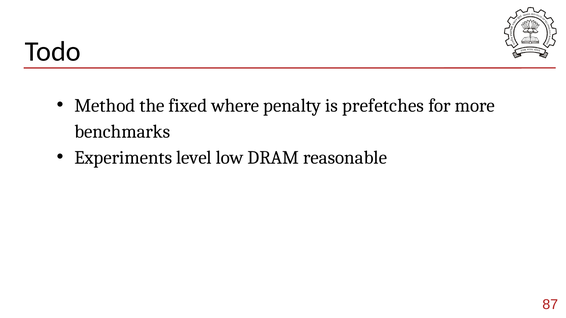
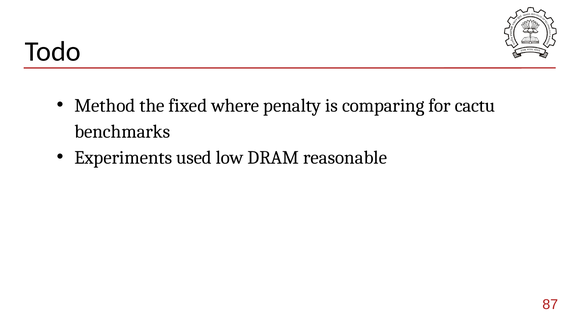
prefetches: prefetches -> comparing
more: more -> cactu
level: level -> used
